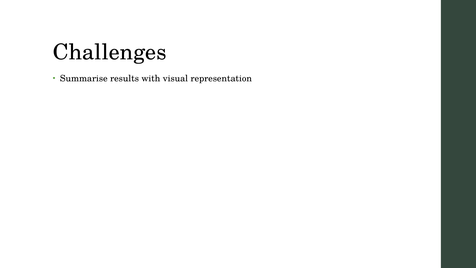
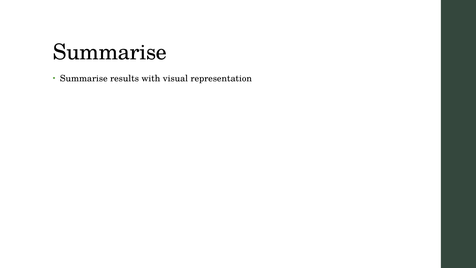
Challenges at (110, 52): Challenges -> Summarise
